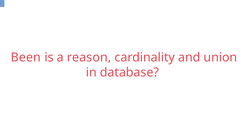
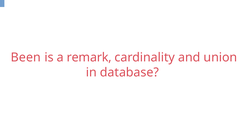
reason: reason -> remark
